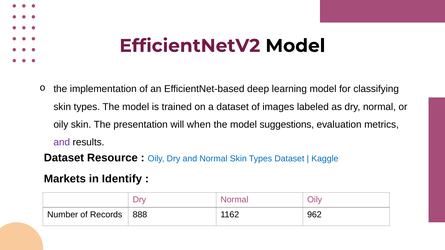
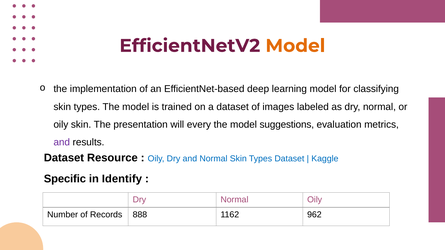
Model at (295, 46) colour: black -> orange
when: when -> every
Markets: Markets -> Specific
